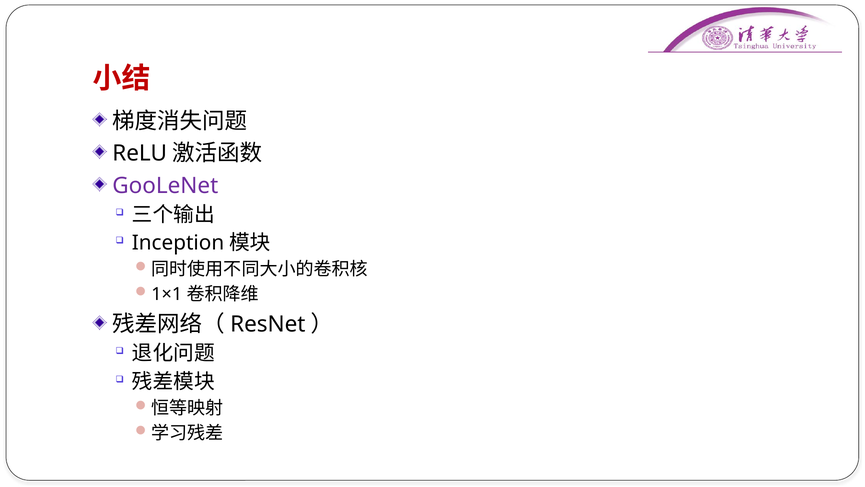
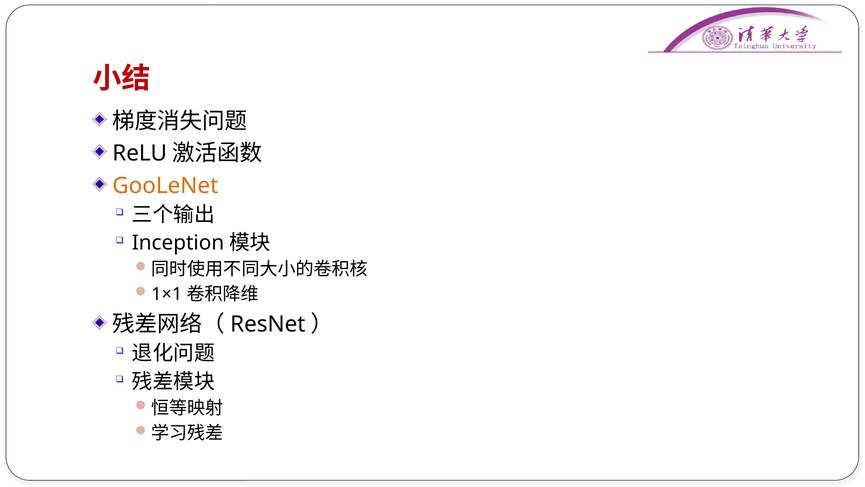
GooLeNet colour: purple -> orange
